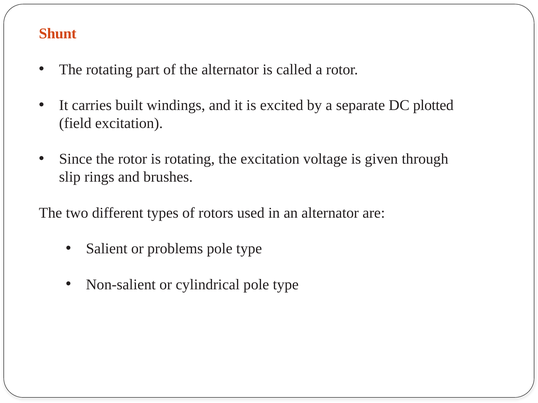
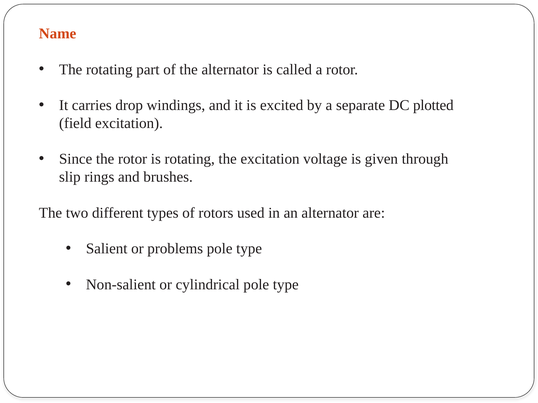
Shunt: Shunt -> Name
built: built -> drop
